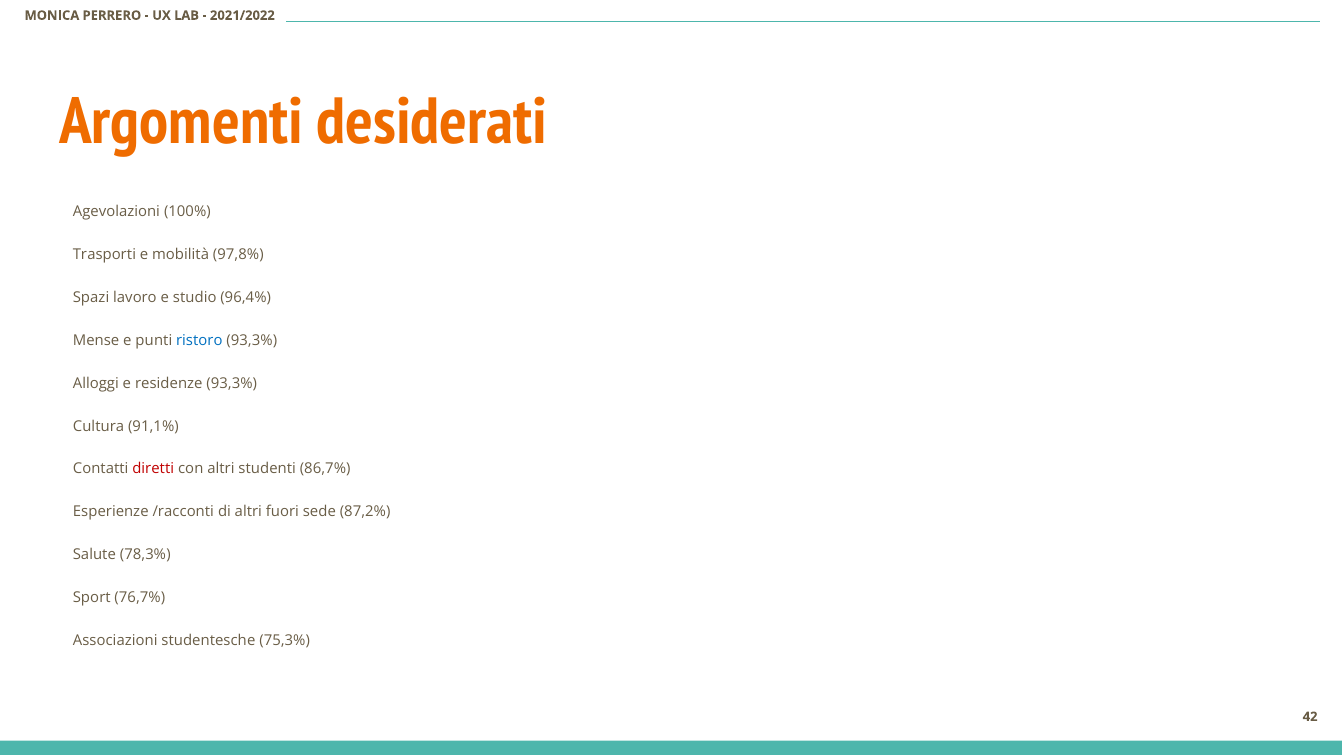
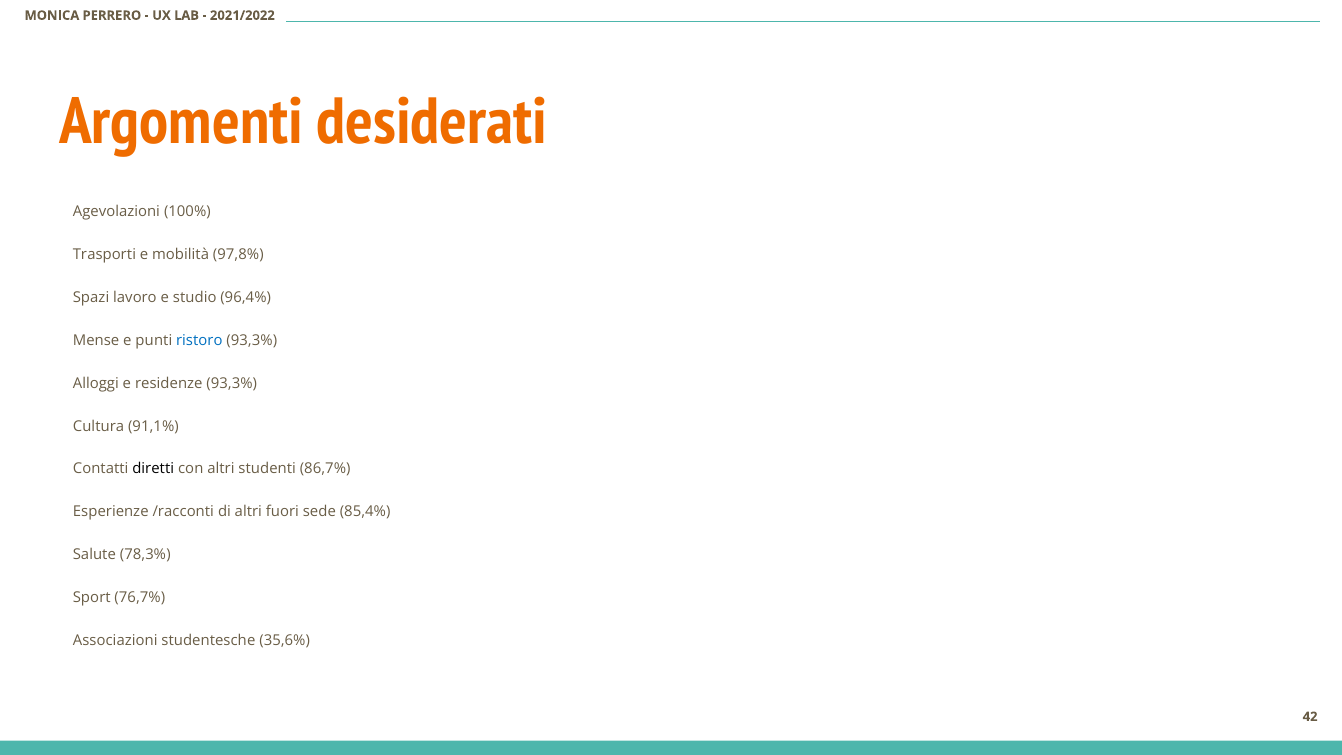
diretti colour: red -> black
87,2%: 87,2% -> 85,4%
75,3%: 75,3% -> 35,6%
